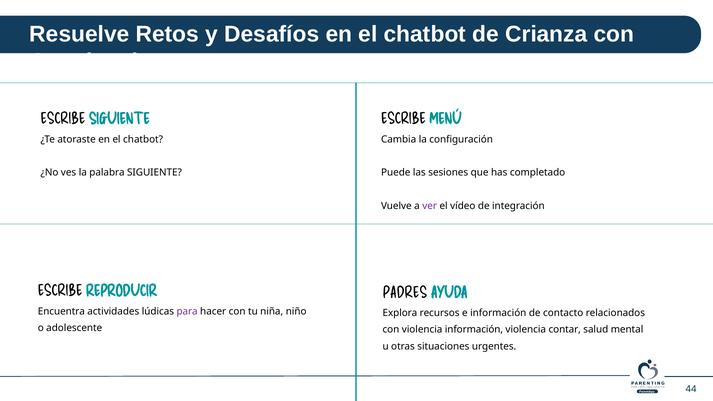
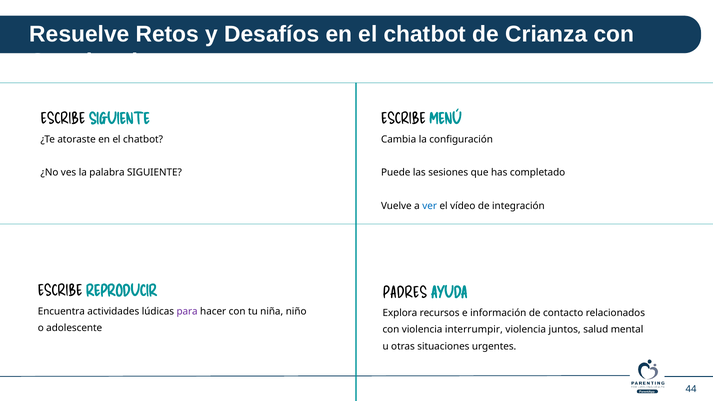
ver colour: purple -> blue
violencia información: información -> interrumpir
contar: contar -> juntos
